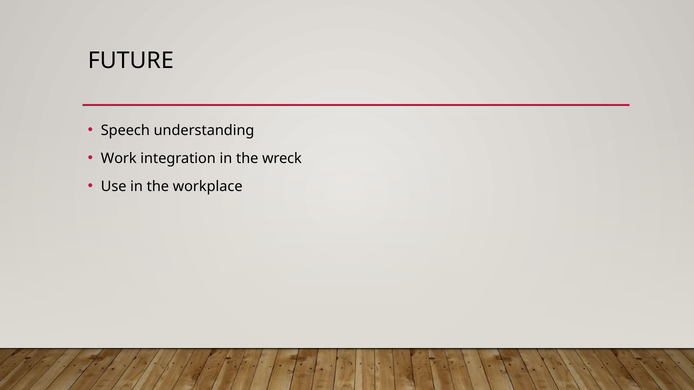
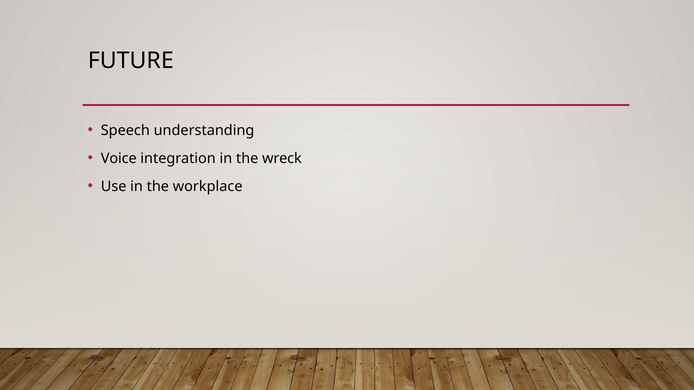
Work: Work -> Voice
